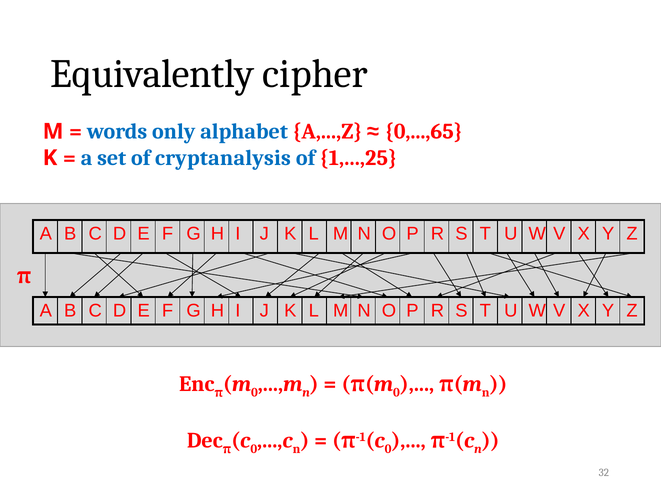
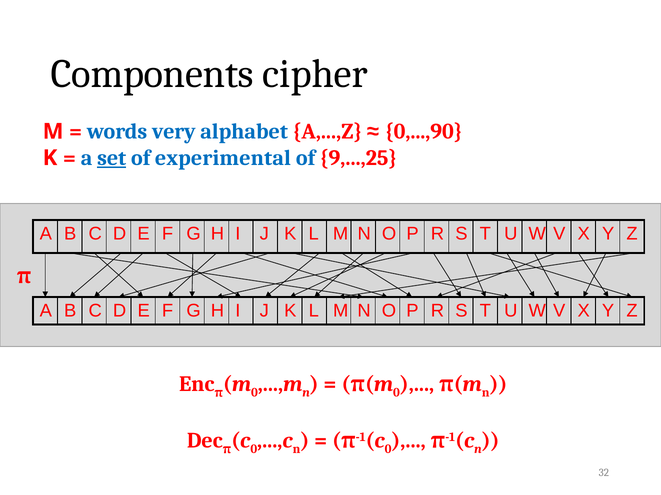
Equivalently: Equivalently -> Components
only: only -> very
0,...,65: 0,...,65 -> 0,...,90
set underline: none -> present
cryptanalysis: cryptanalysis -> experimental
1,...,25: 1,...,25 -> 9,...,25
